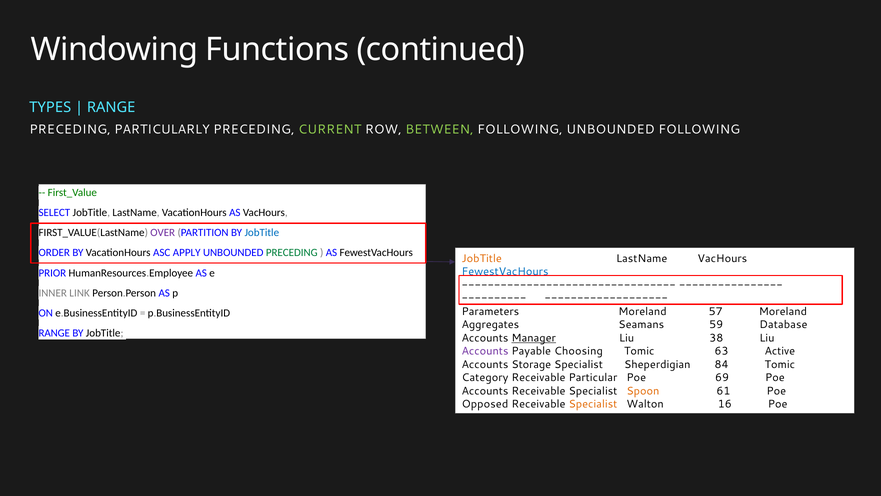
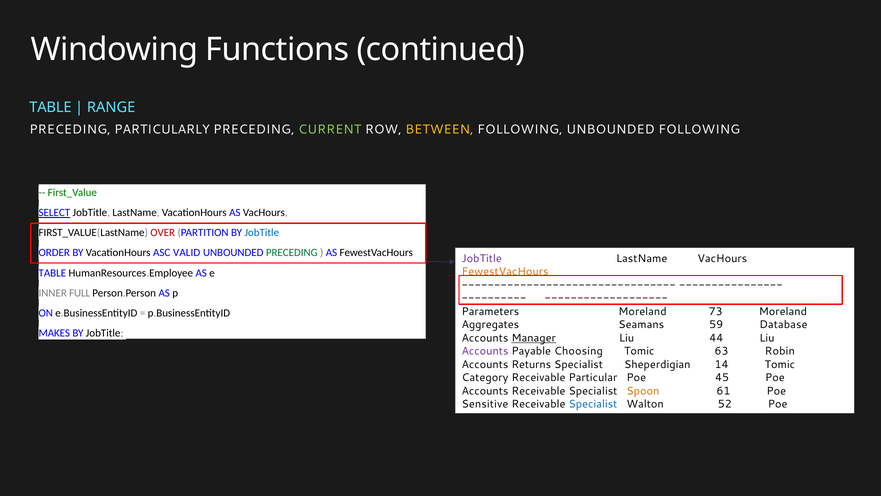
TYPES at (50, 108): TYPES -> TABLE
BETWEEN colour: light green -> yellow
SELECT underline: none -> present
OVER colour: purple -> red
APPLY: APPLY -> VALID
JobTitle at (482, 258) colour: orange -> purple
FewestVacHours at (505, 272) colour: blue -> orange
PRIOR at (52, 273): PRIOR -> TABLE
LINK: LINK -> FULL
57: 57 -> 73
RANGE at (54, 333): RANGE -> MAKES
38: 38 -> 44
Active: Active -> Robin
Storage: Storage -> Returns
84: 84 -> 14
69: 69 -> 45
Opposed: Opposed -> Sensitive
Specialist at (593, 404) colour: orange -> blue
16: 16 -> 52
